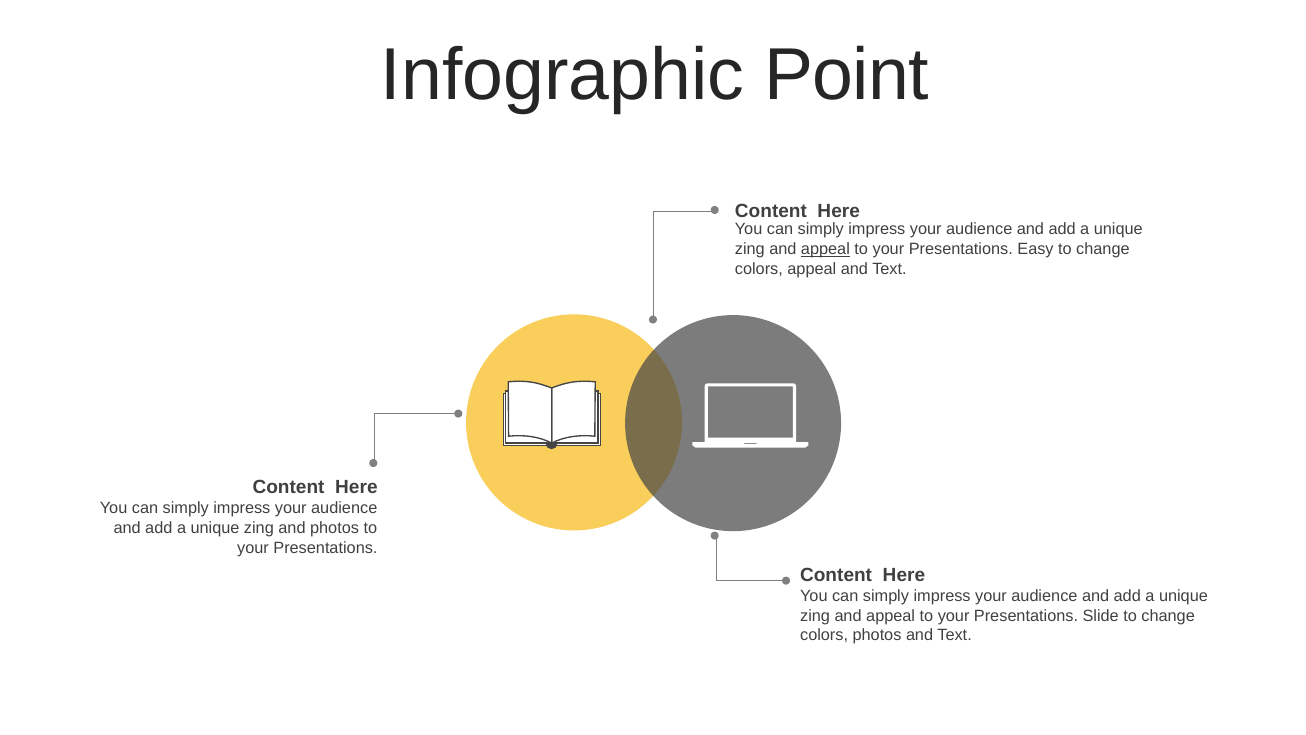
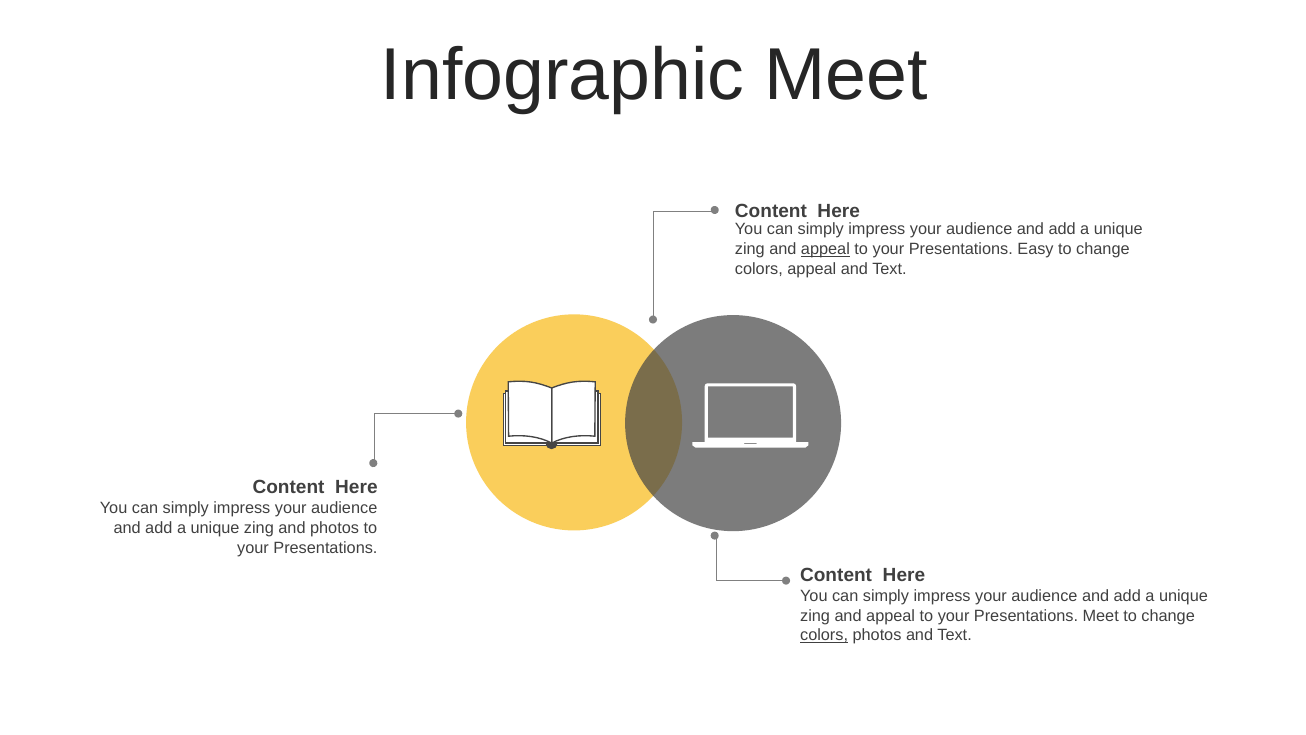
Infographic Point: Point -> Meet
Presentations Slide: Slide -> Meet
colors at (824, 635) underline: none -> present
